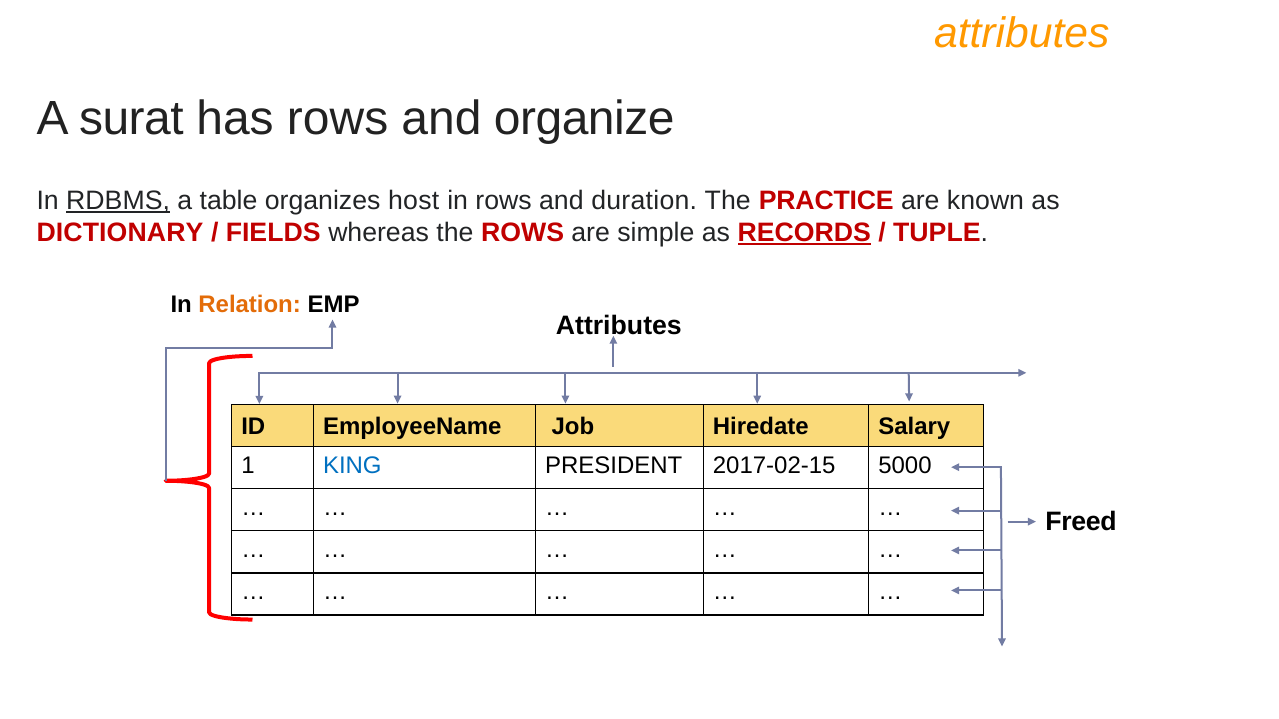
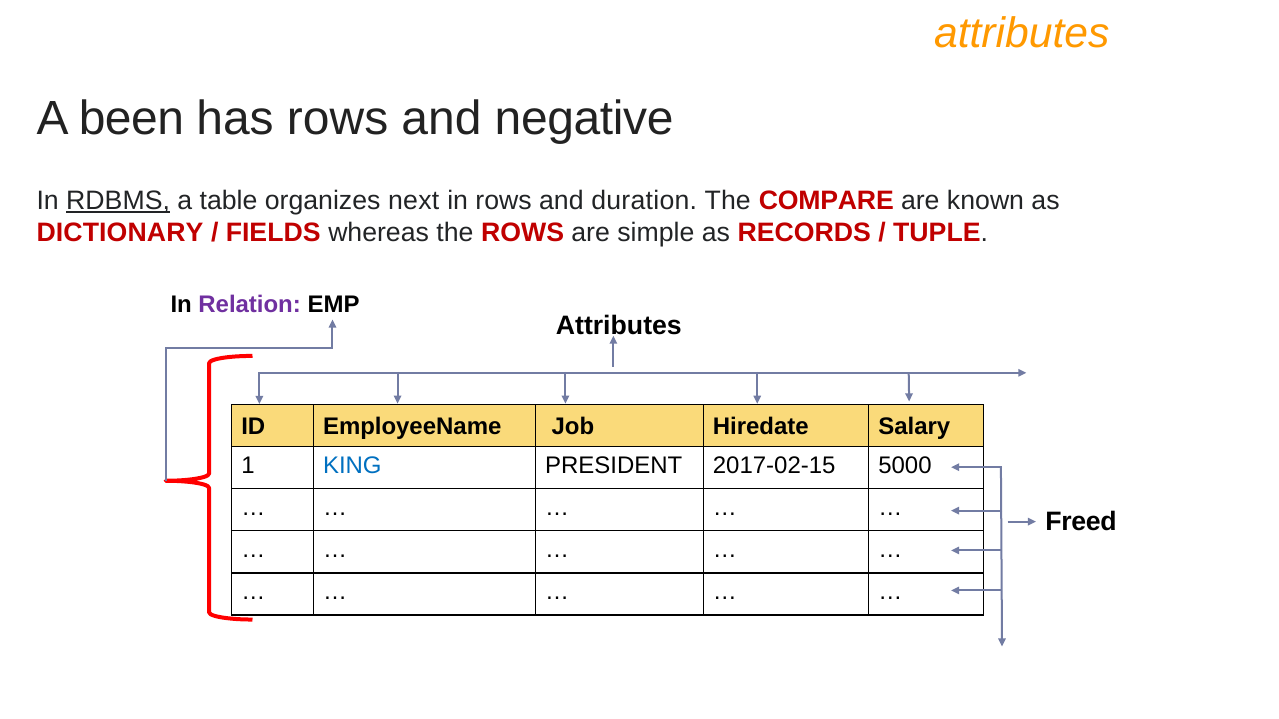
surat: surat -> been
organize: organize -> negative
host: host -> next
PRACTICE: PRACTICE -> COMPARE
RECORDS underline: present -> none
Relation colour: orange -> purple
